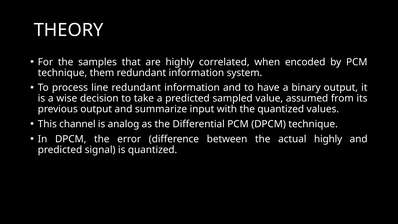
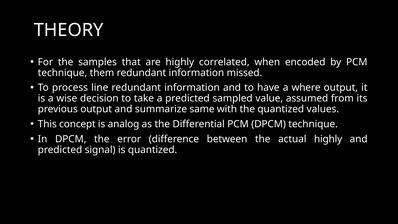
system: system -> missed
binary: binary -> where
input: input -> same
channel: channel -> concept
